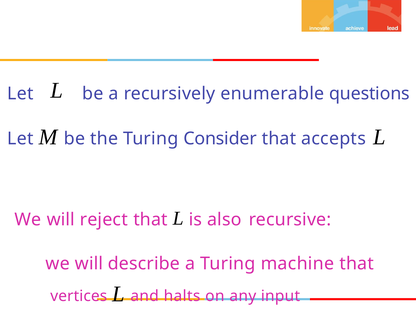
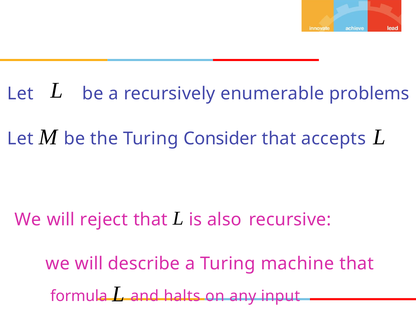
questions: questions -> problems
vertices: vertices -> formula
